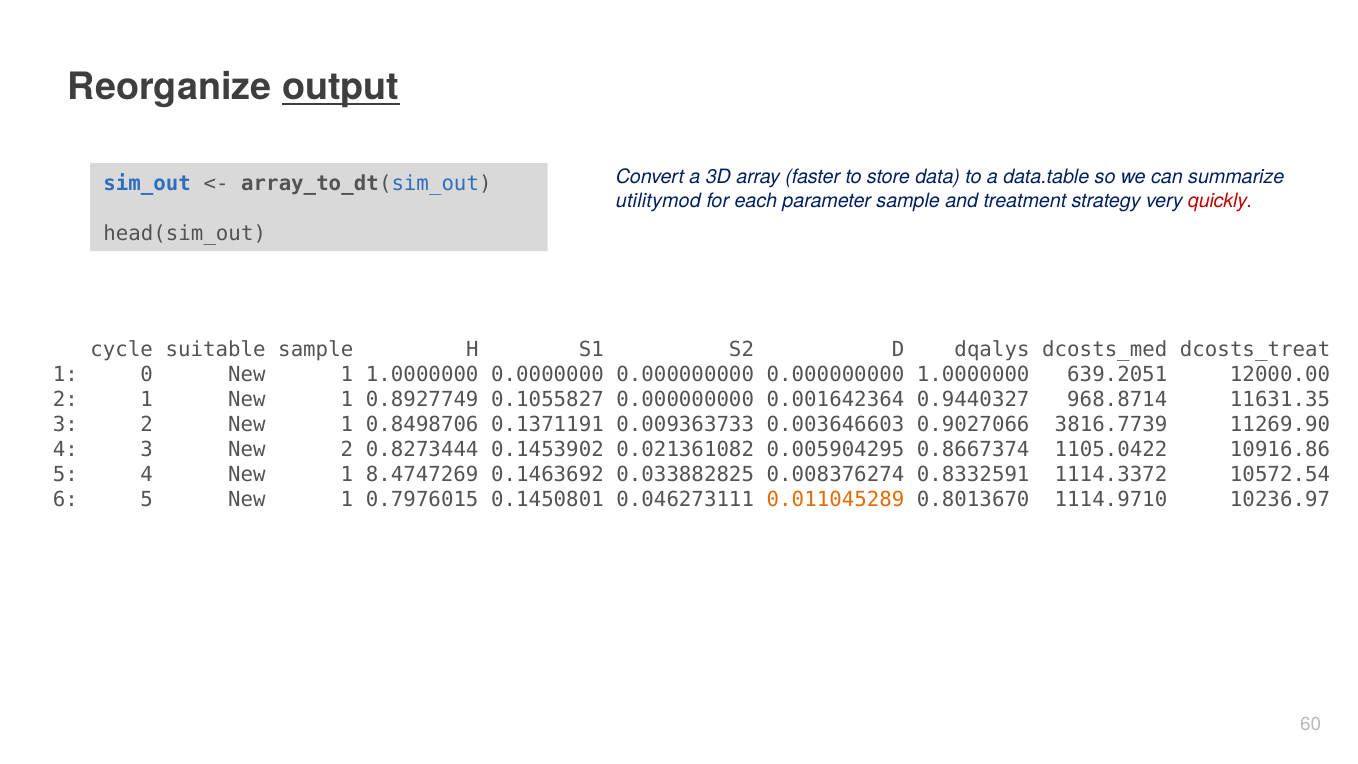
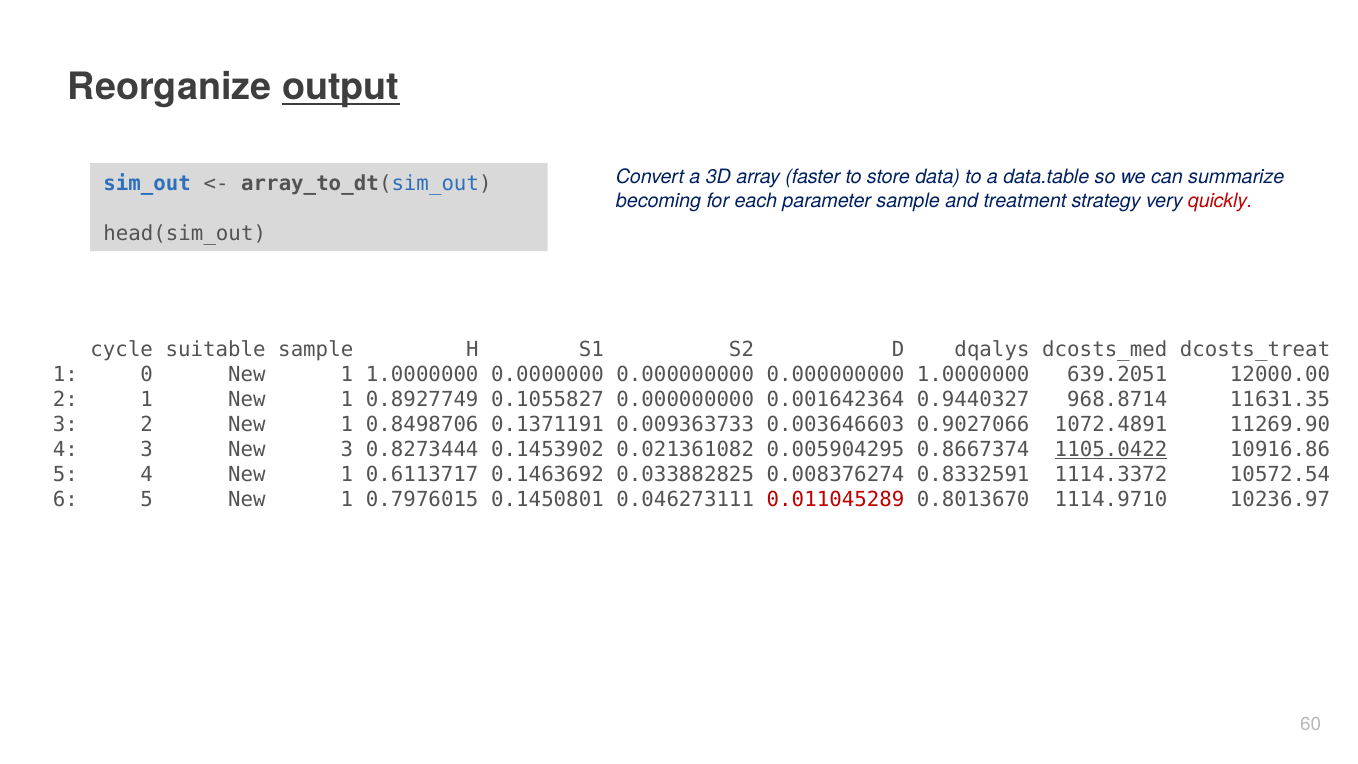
utilitymod: utilitymod -> becoming
3816.7739: 3816.7739 -> 1072.4891
New 2: 2 -> 3
1105.0422 underline: none -> present
8.4747269: 8.4747269 -> 0.6113717
0.011045289 colour: orange -> red
